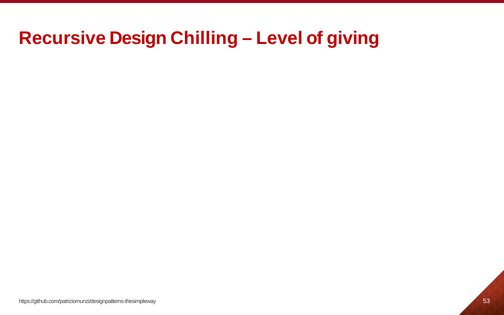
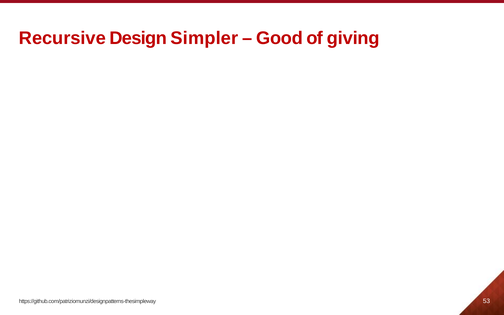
Chilling: Chilling -> Simpler
Level: Level -> Good
